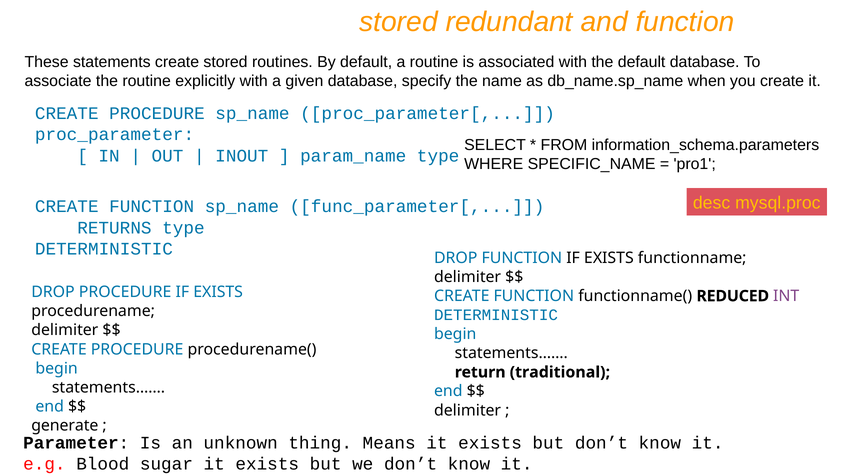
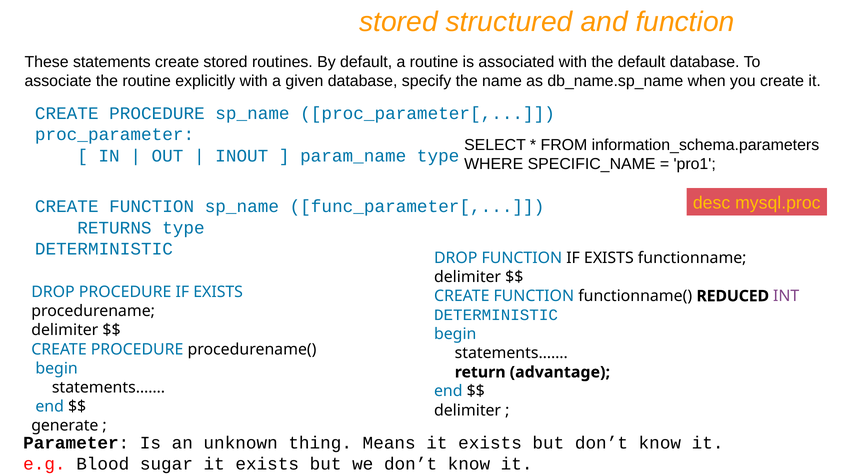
redundant: redundant -> structured
traditional: traditional -> advantage
